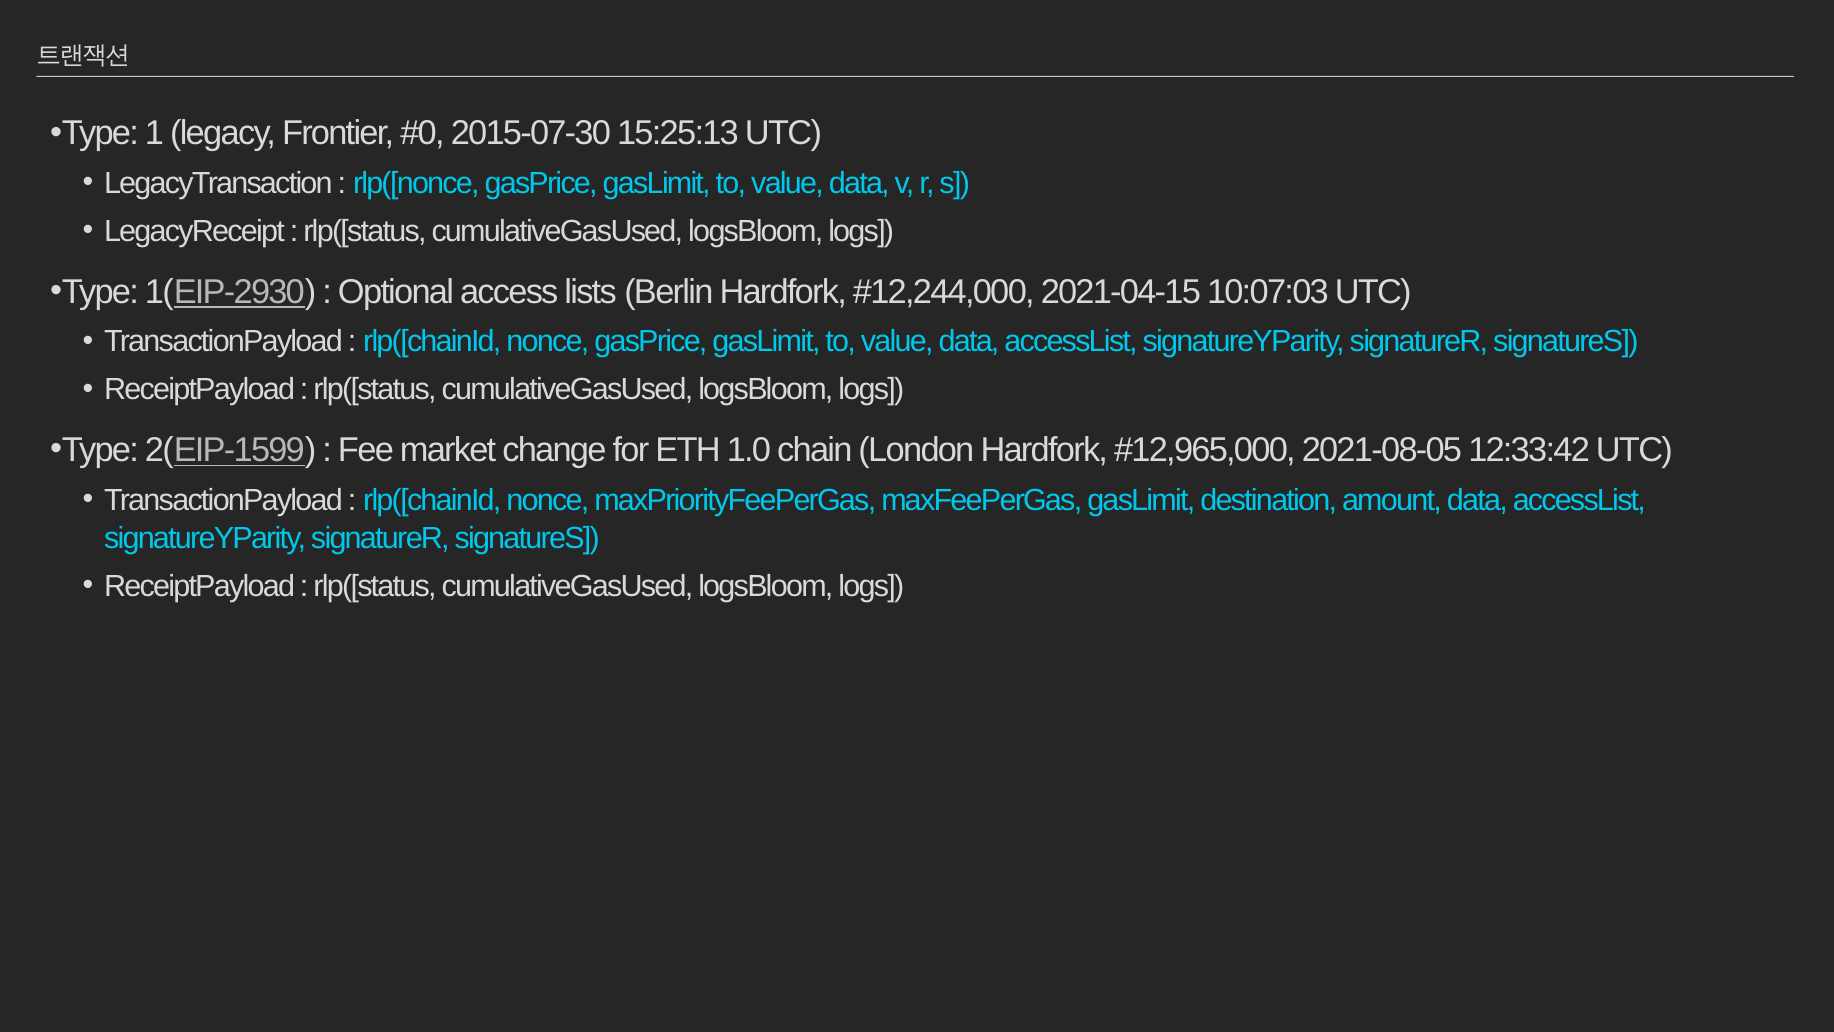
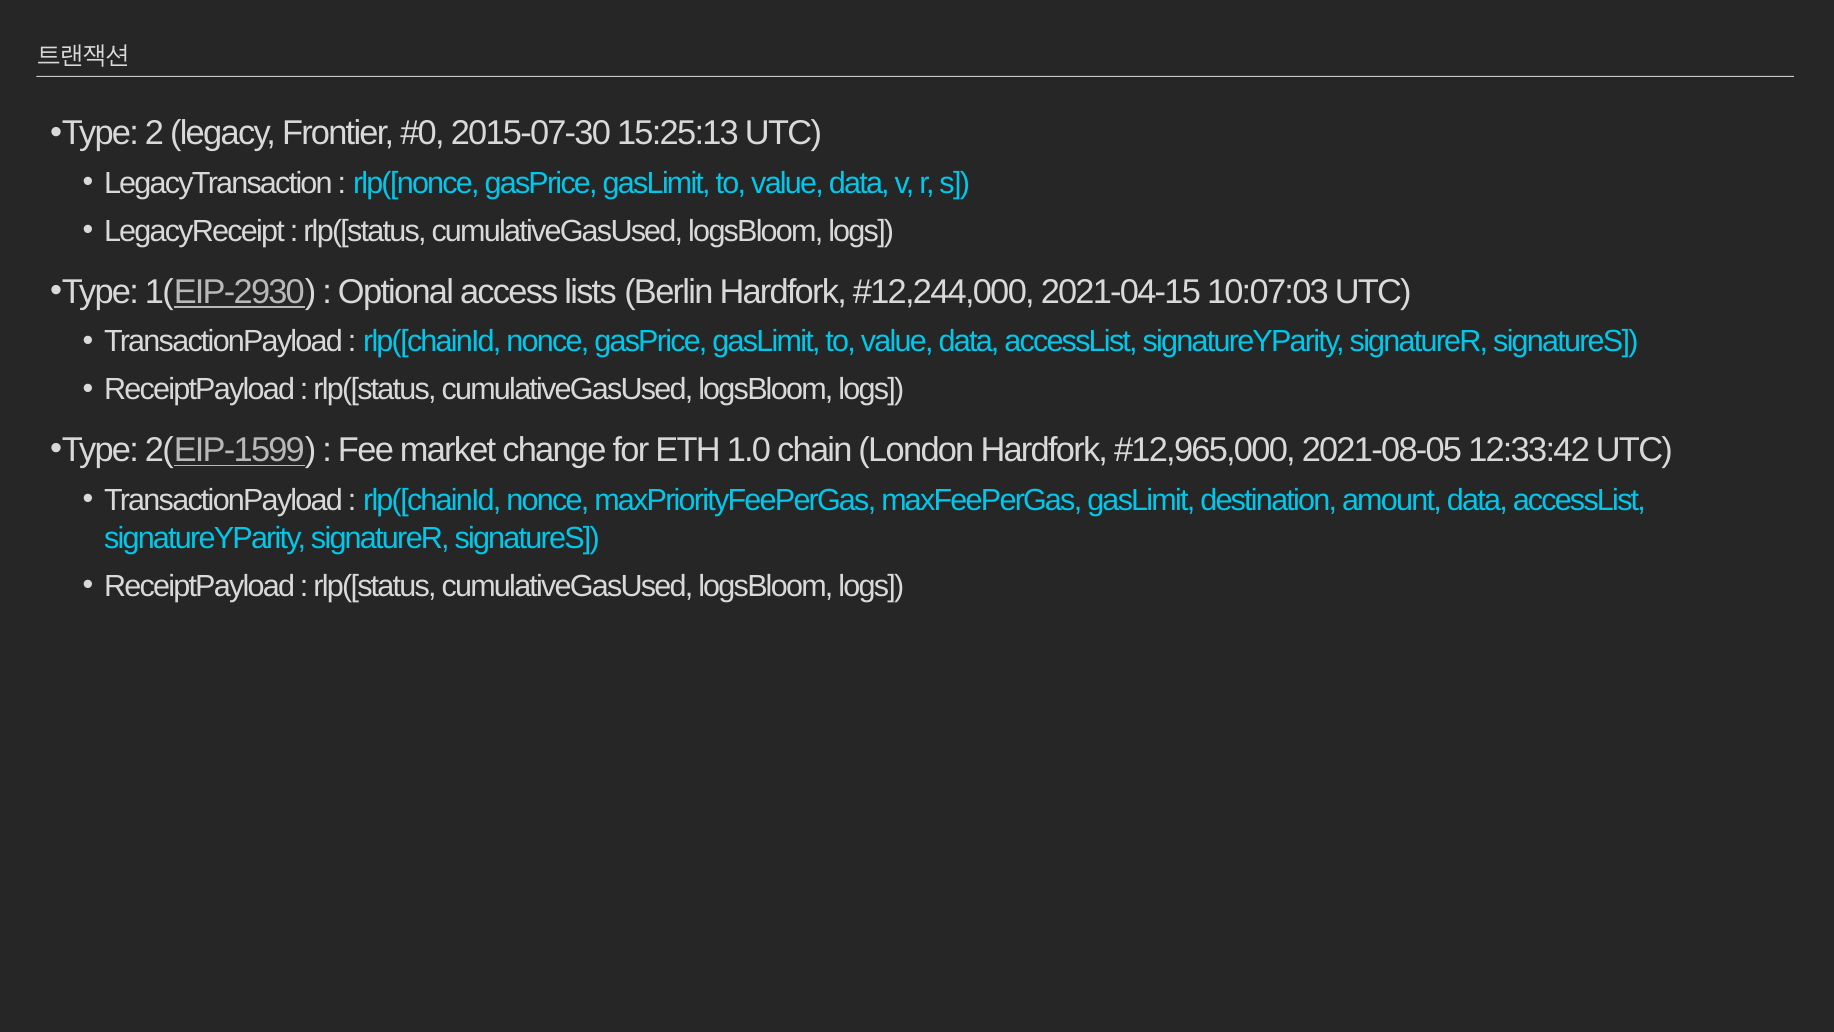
1: 1 -> 2
